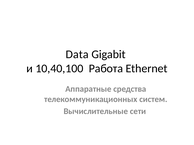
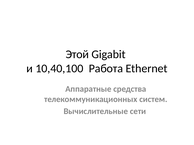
Data: Data -> Этой
